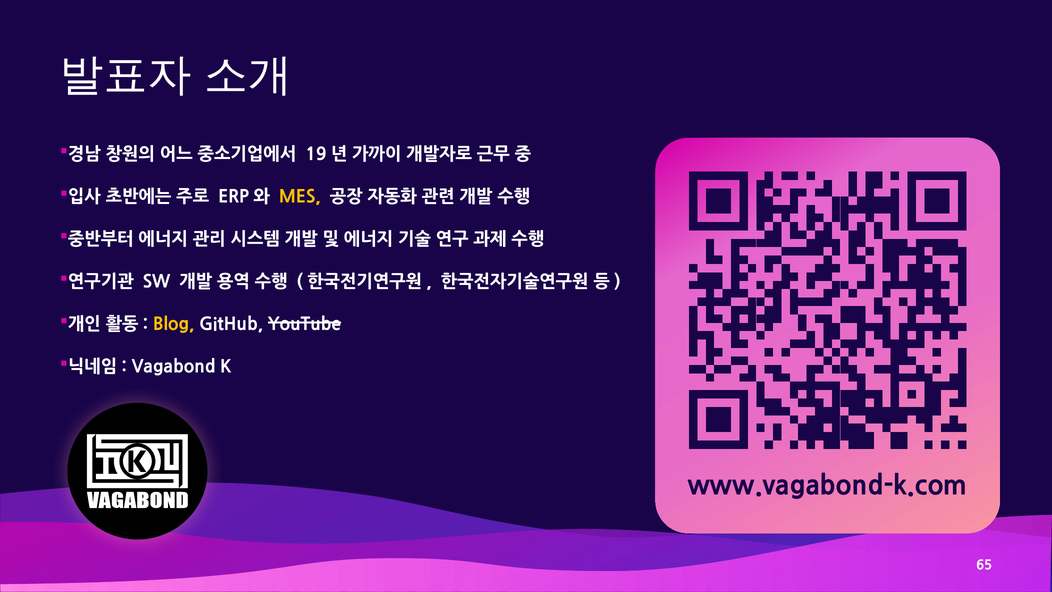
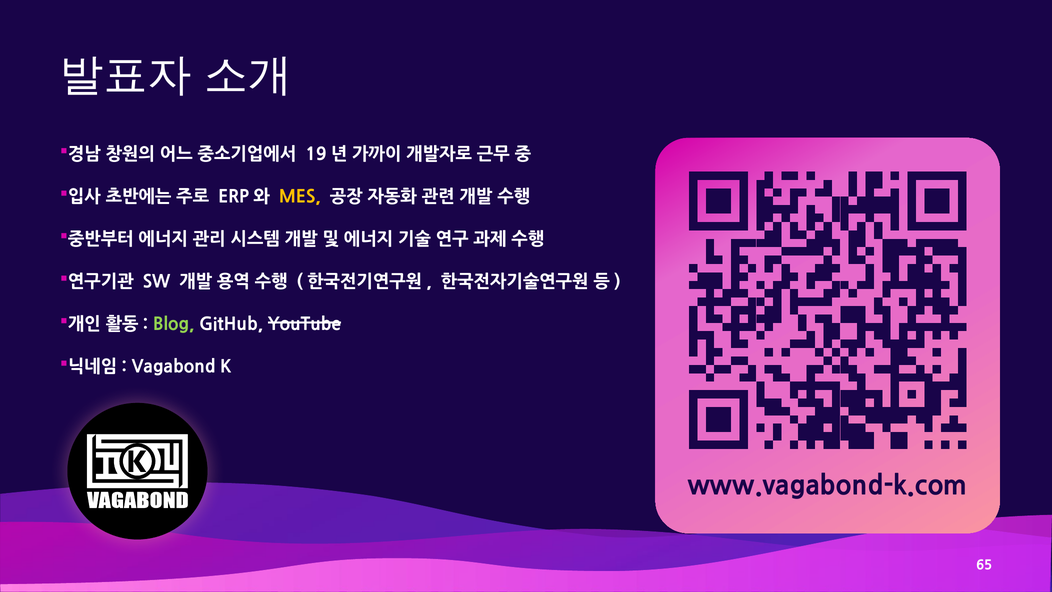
Blog colour: yellow -> light green
